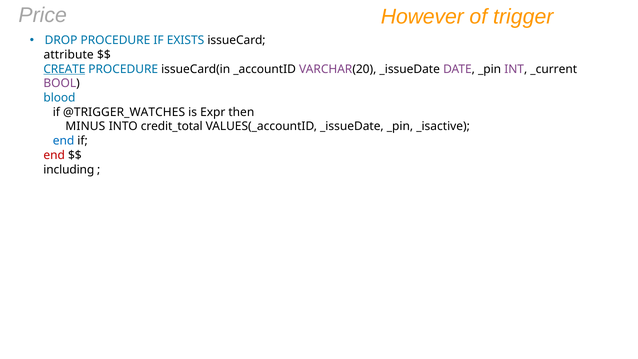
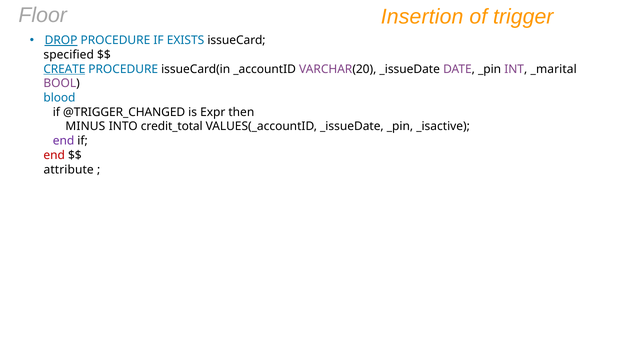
Price: Price -> Floor
However: However -> Insertion
DROP underline: none -> present
attribute: attribute -> specified
_current: _current -> _marital
@TRIGGER_WATCHES: @TRIGGER_WATCHES -> @TRIGGER_CHANGED
end at (64, 141) colour: blue -> purple
including: including -> attribute
